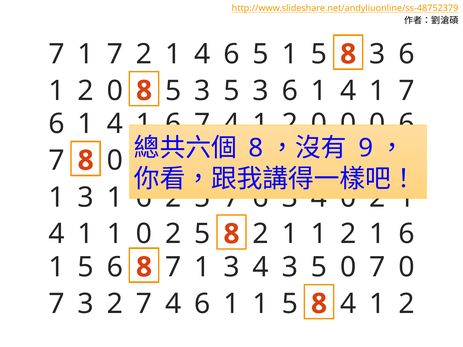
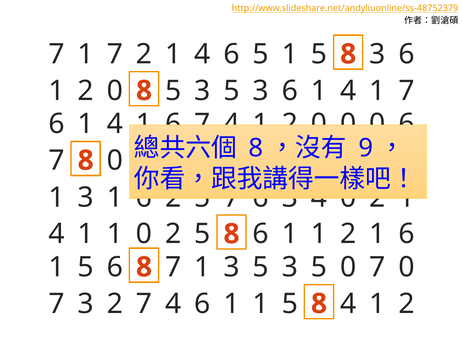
8 2: 2 -> 6
7 3 4: 4 -> 5
